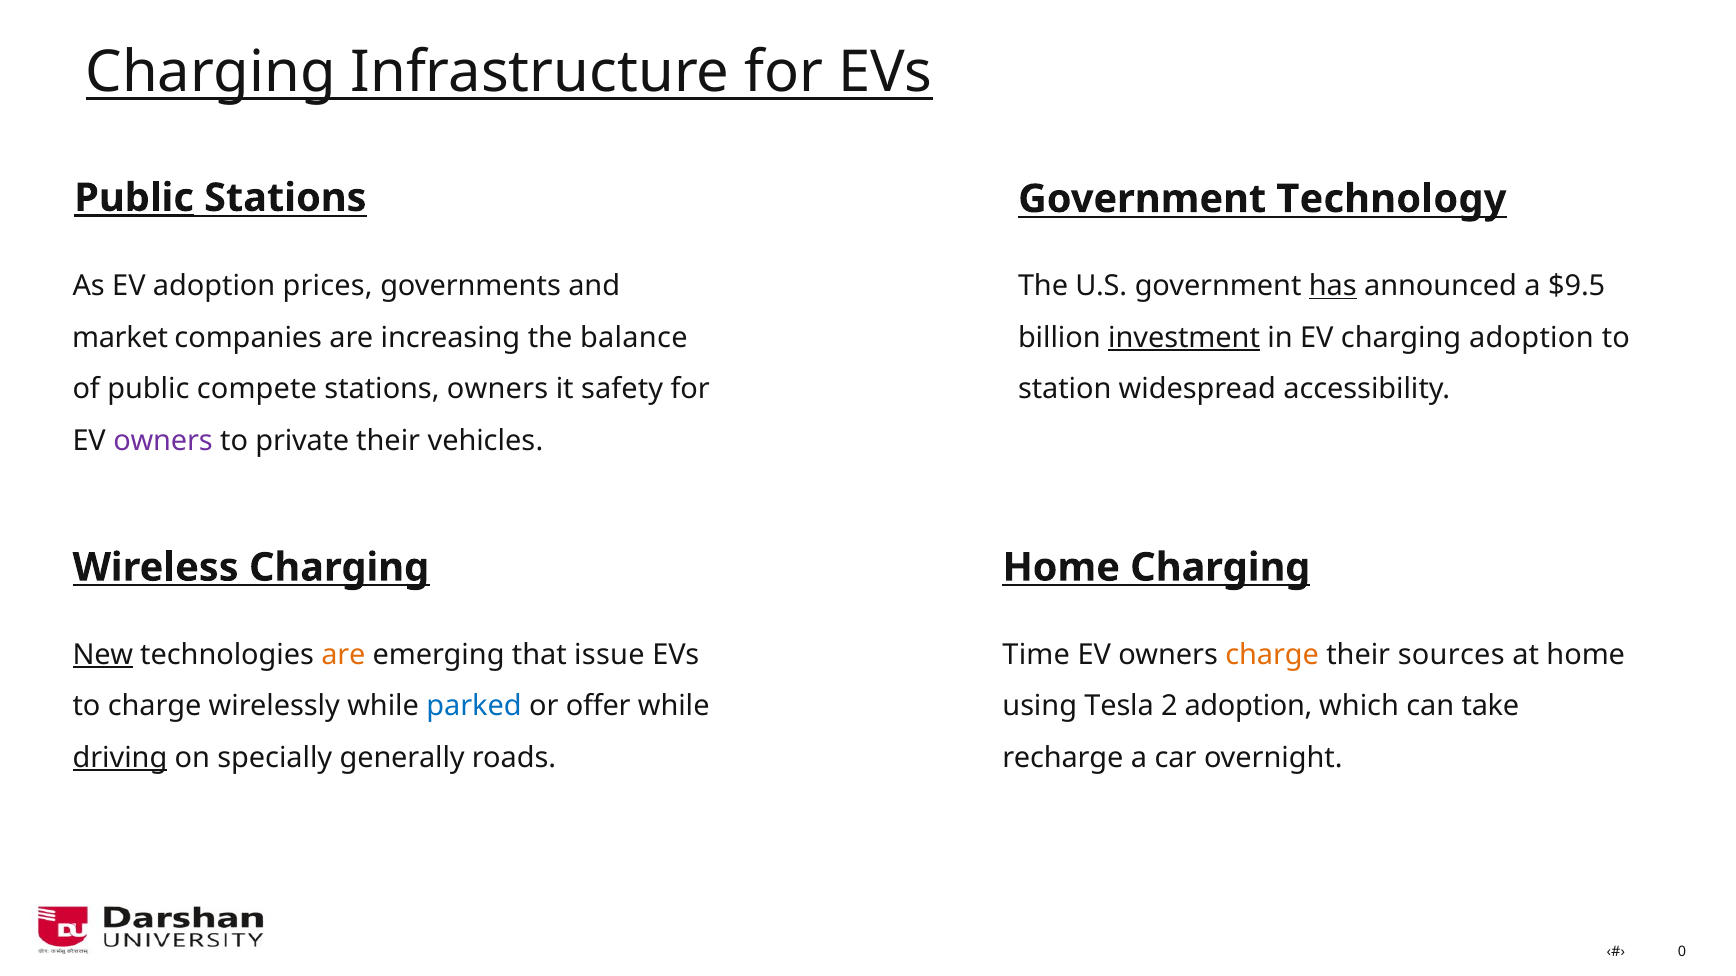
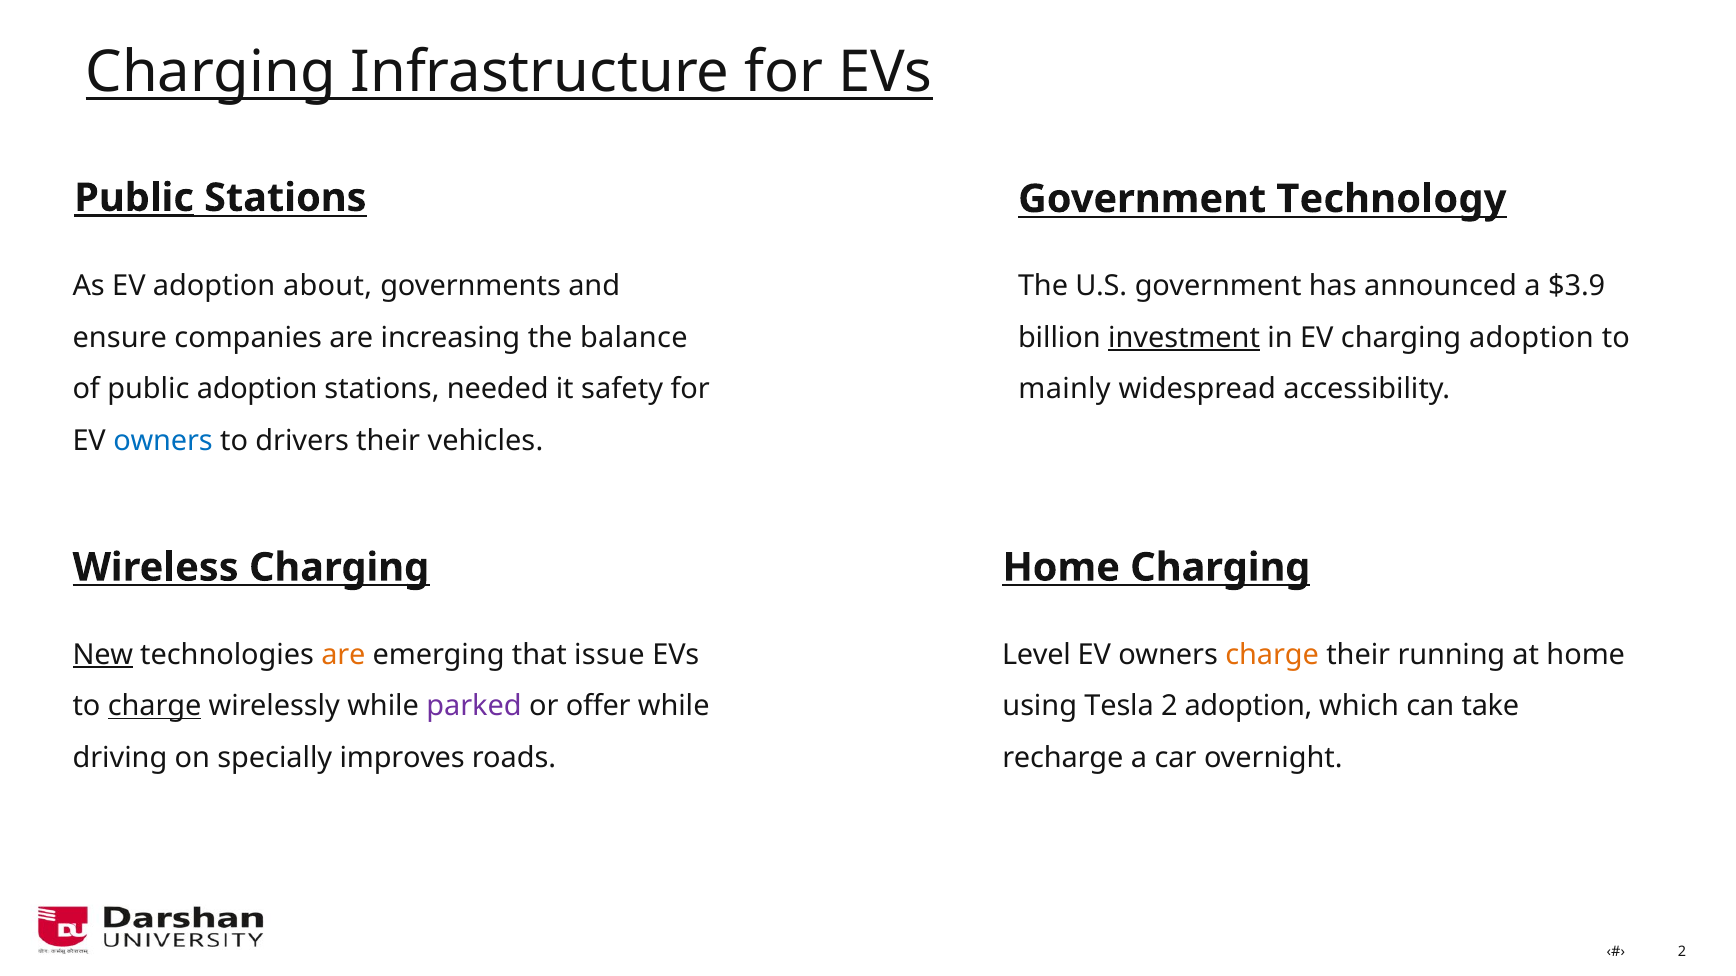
prices: prices -> about
has underline: present -> none
$9.5: $9.5 -> $3.9
market: market -> ensure
public compete: compete -> adoption
stations owners: owners -> needed
station: station -> mainly
owners at (163, 441) colour: purple -> blue
private: private -> drivers
Time: Time -> Level
sources: sources -> running
charge at (155, 706) underline: none -> present
parked colour: blue -> purple
driving underline: present -> none
generally: generally -> improves
0 at (1682, 952): 0 -> 2
